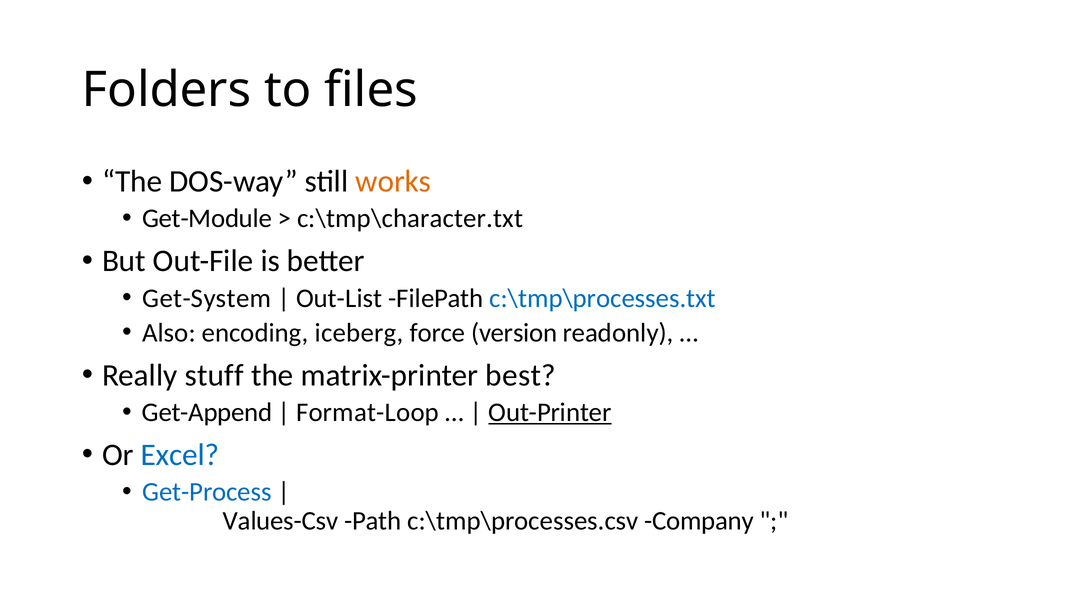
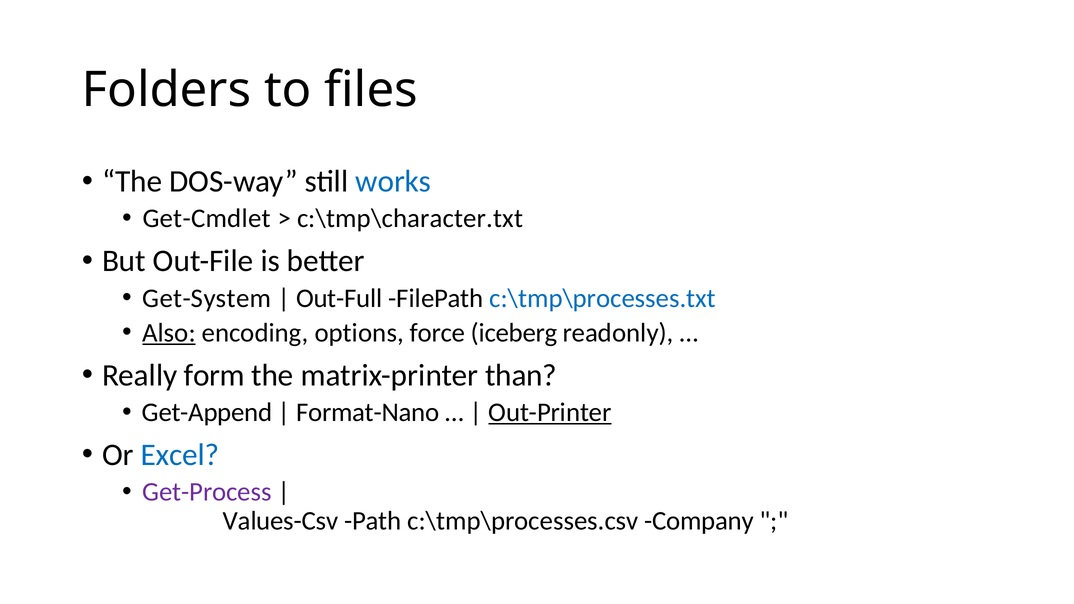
works colour: orange -> blue
Get-Module: Get-Module -> Get-Cmdlet
Out-List: Out-List -> Out-Full
Also underline: none -> present
iceberg: iceberg -> options
version: version -> iceberg
stuff: stuff -> form
best: best -> than
Format-Loop: Format-Loop -> Format-Nano
Get-Process colour: blue -> purple
